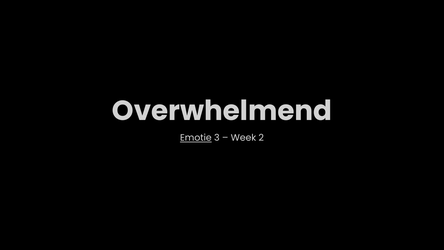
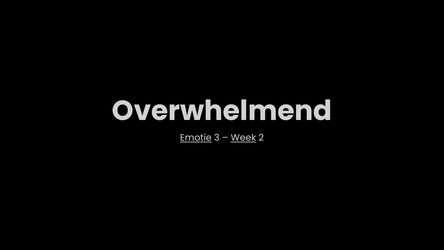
Week underline: none -> present
